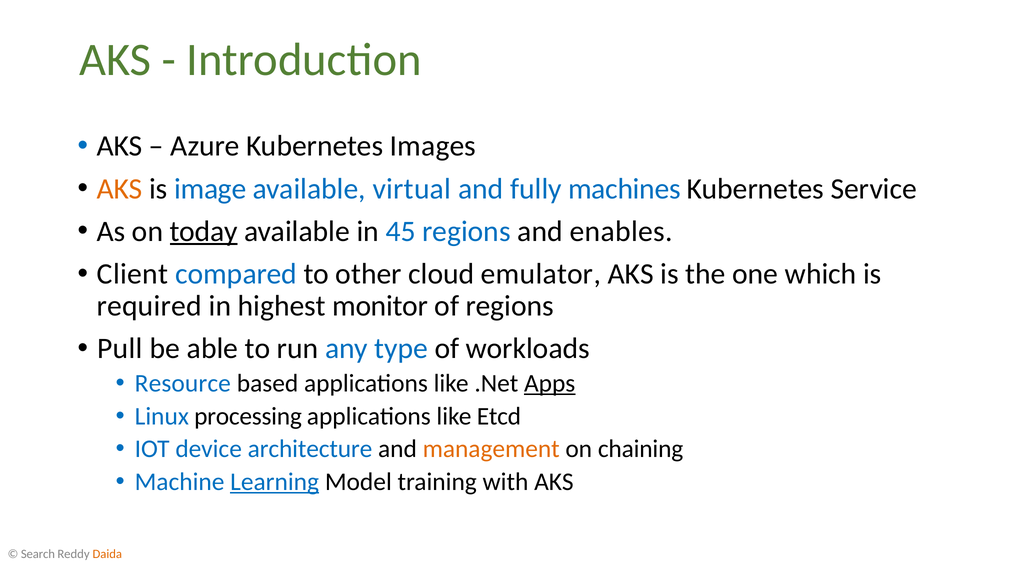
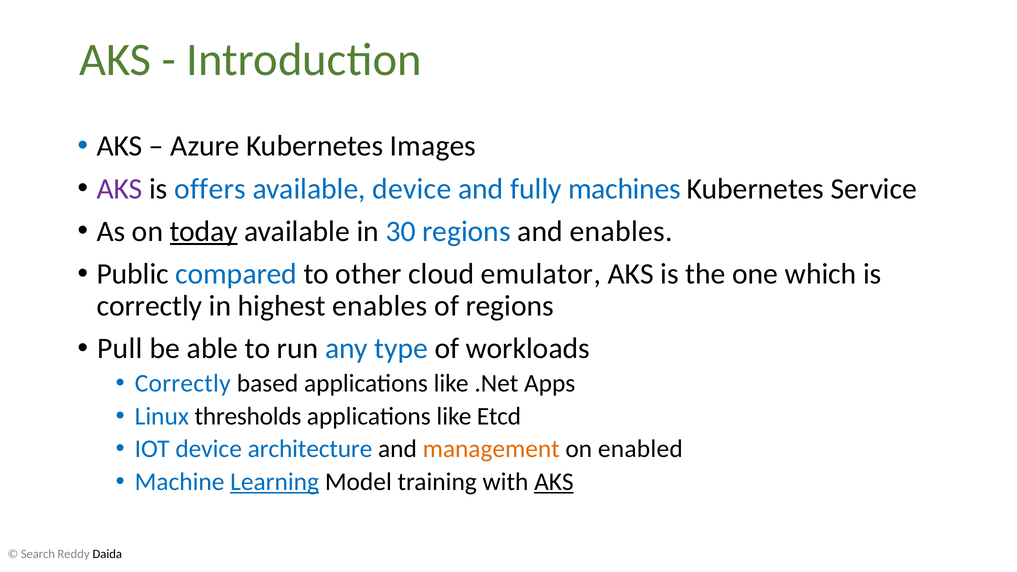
AKS at (120, 189) colour: orange -> purple
image: image -> offers
available virtual: virtual -> device
45: 45 -> 30
Client: Client -> Public
required at (149, 306): required -> correctly
highest monitor: monitor -> enables
Resource at (183, 384): Resource -> Correctly
Apps underline: present -> none
processing: processing -> thresholds
chaining: chaining -> enabled
AKS at (554, 482) underline: none -> present
Daida colour: orange -> black
